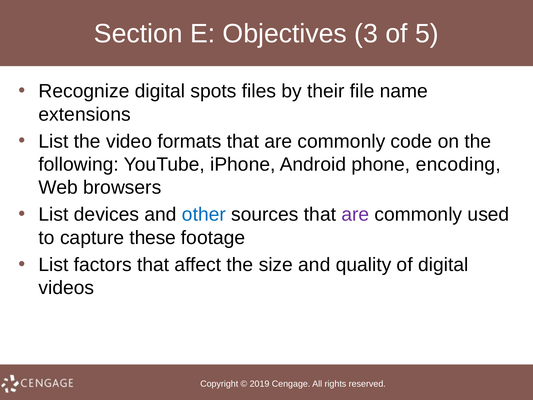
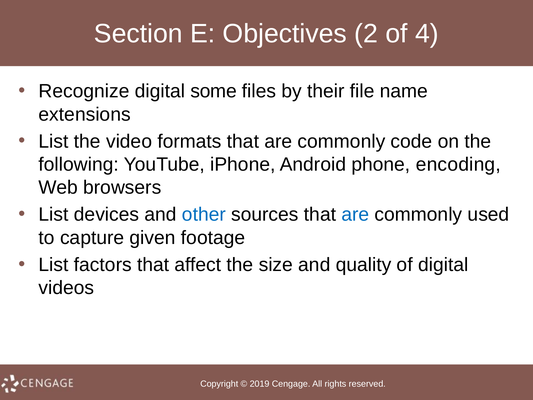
3: 3 -> 2
5: 5 -> 4
spots: spots -> some
are at (355, 215) colour: purple -> blue
these: these -> given
